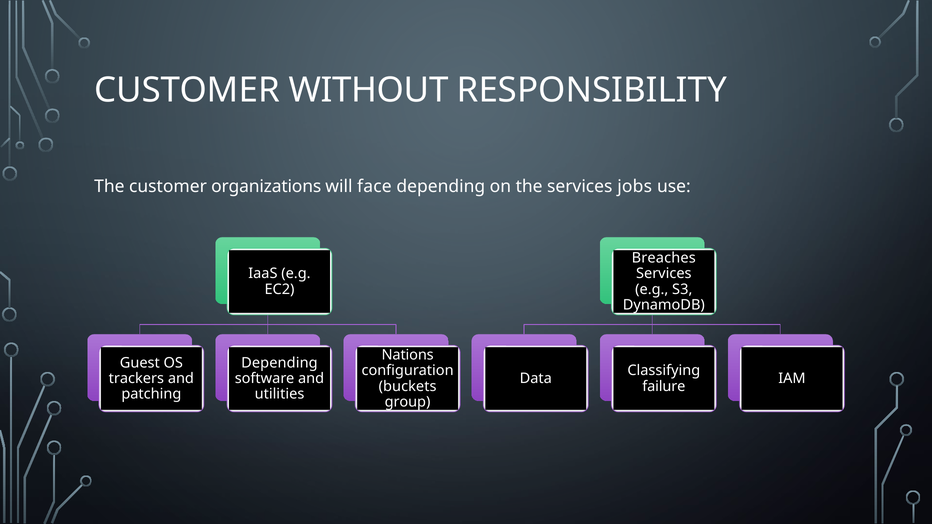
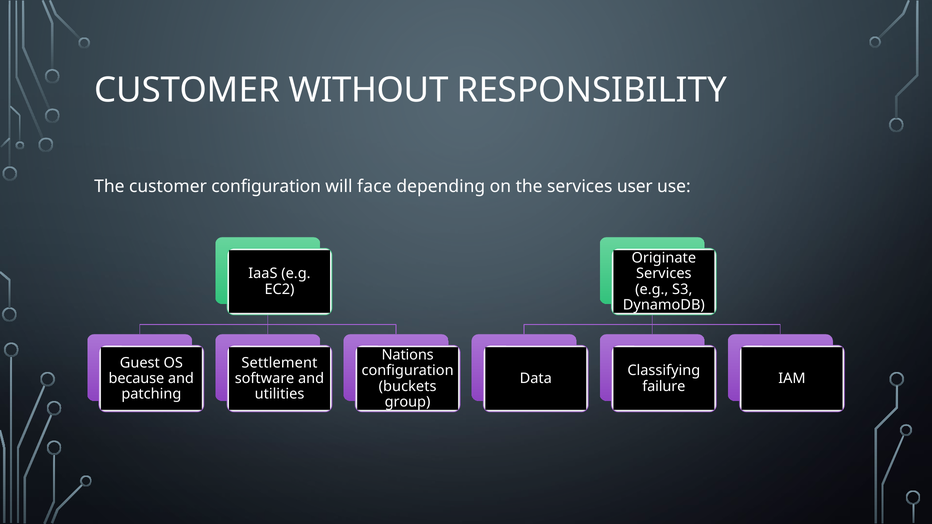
customer organizations: organizations -> configuration
jobs: jobs -> user
Breaches: Breaches -> Originate
Depending at (279, 363): Depending -> Settlement
trackers: trackers -> because
